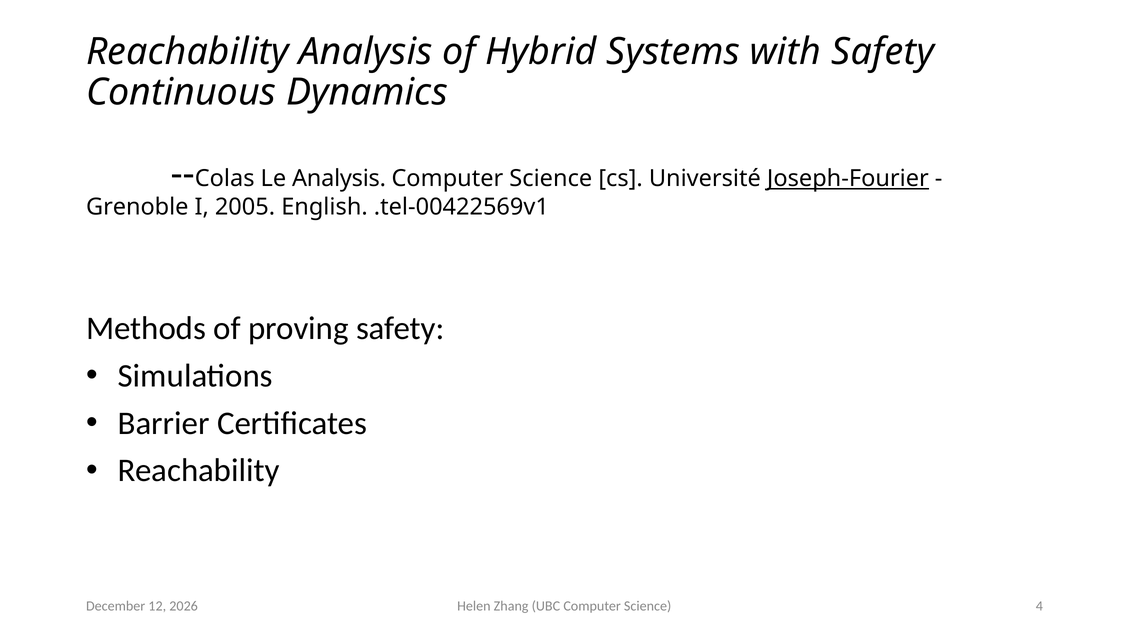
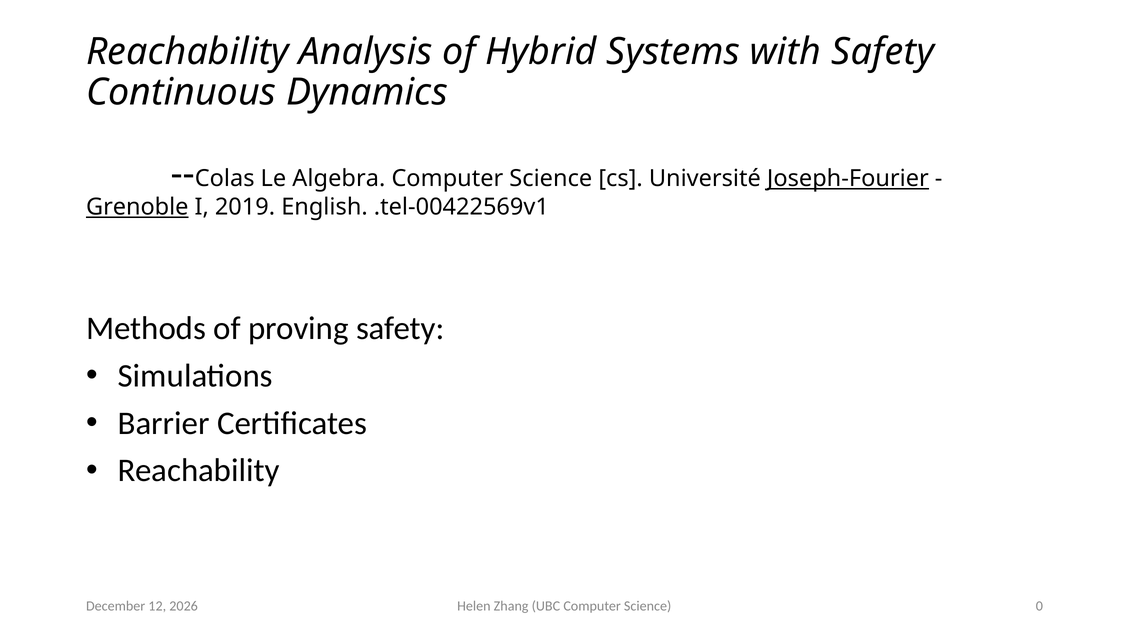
Le Analysis: Analysis -> Algebra
Grenoble underline: none -> present
2005: 2005 -> 2019
4: 4 -> 0
